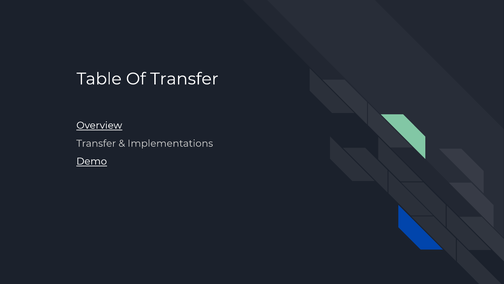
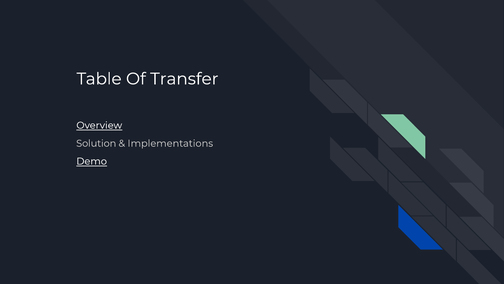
Transfer at (96, 143): Transfer -> Solution
